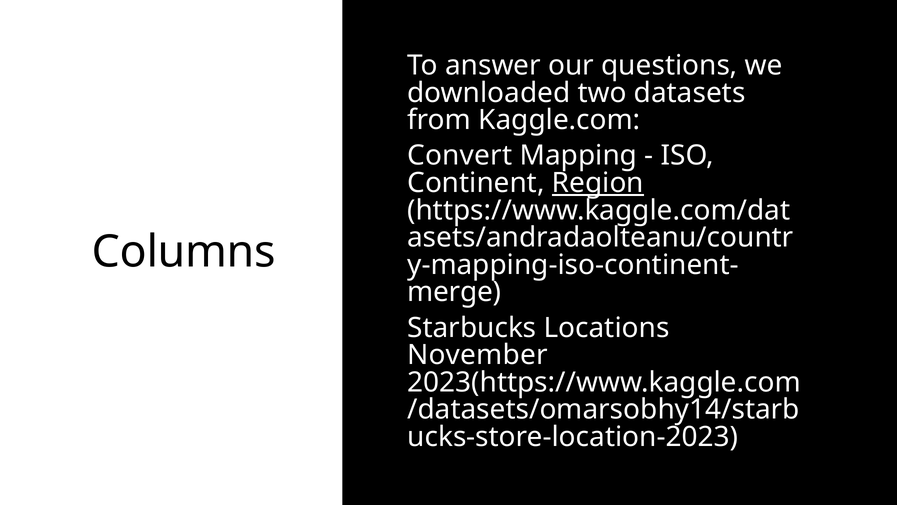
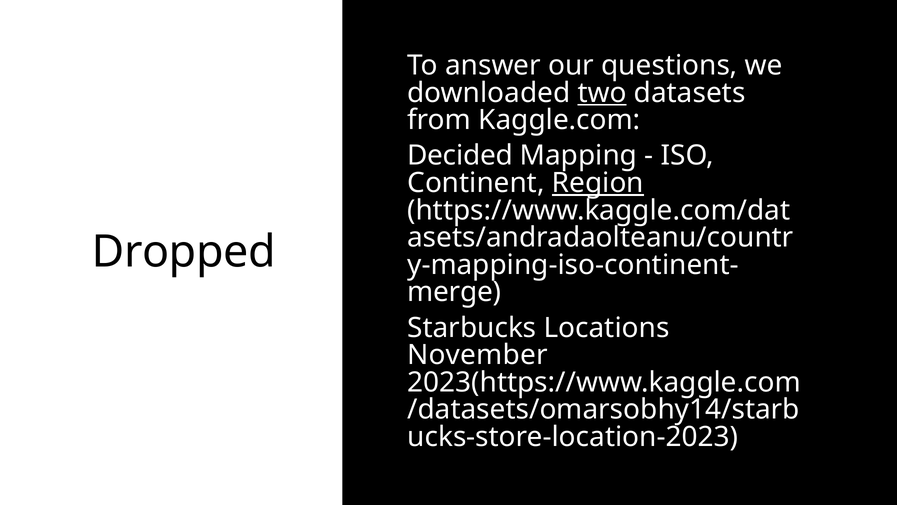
two underline: none -> present
Convert: Convert -> Decided
Columns: Columns -> Dropped
